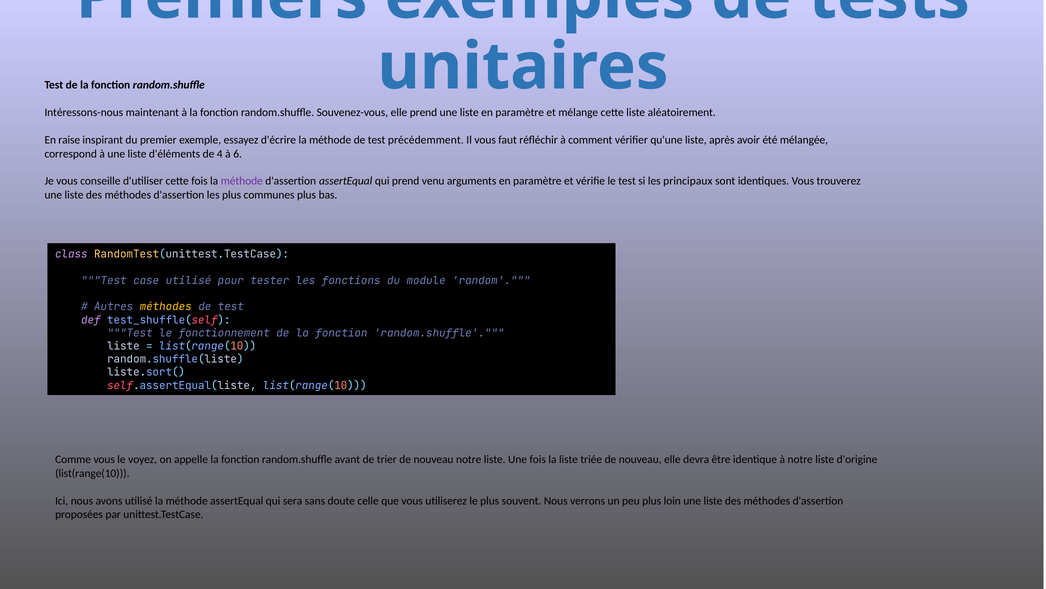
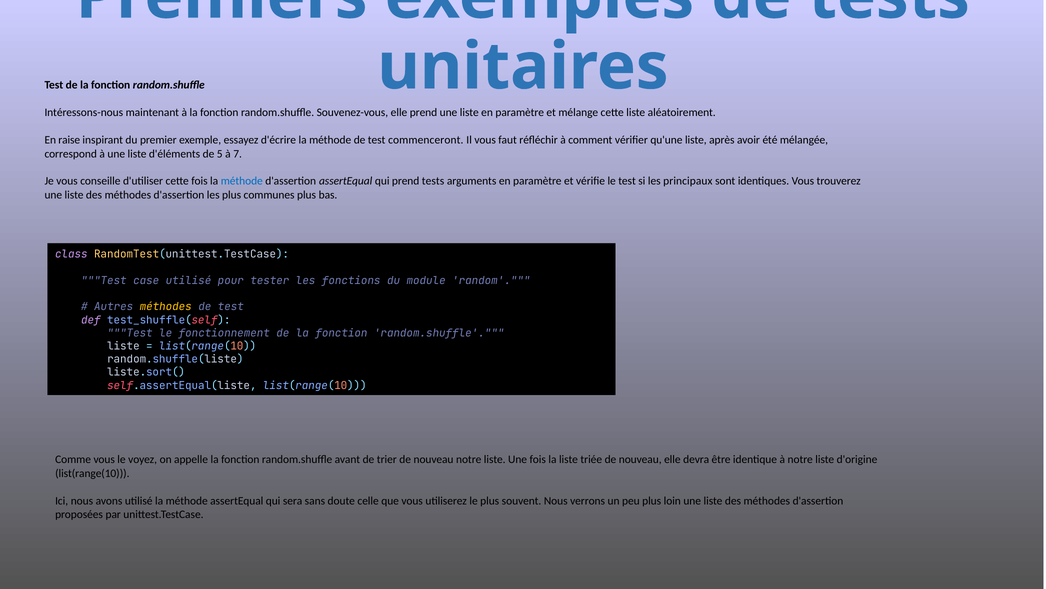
précédemment: précédemment -> commenceront
4: 4 -> 5
6: 6 -> 7
méthode at (242, 181) colour: purple -> blue
prend venu: venu -> tests
